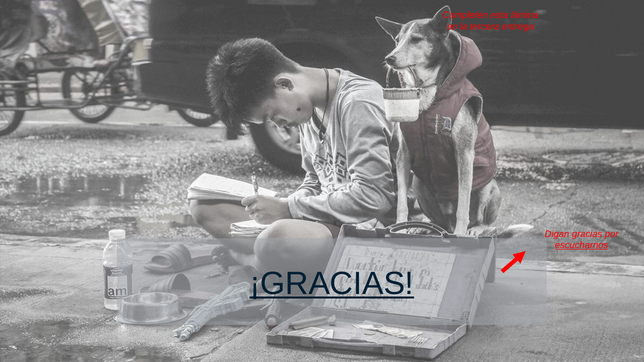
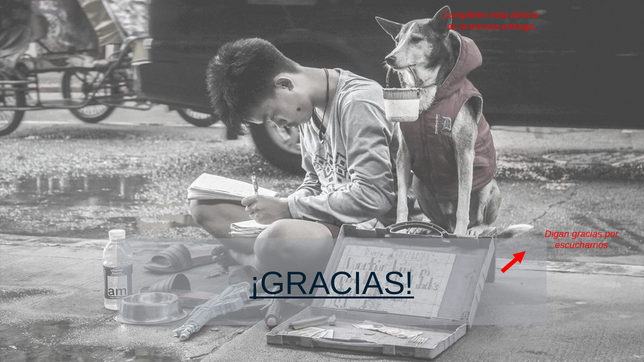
escucharnos underline: present -> none
